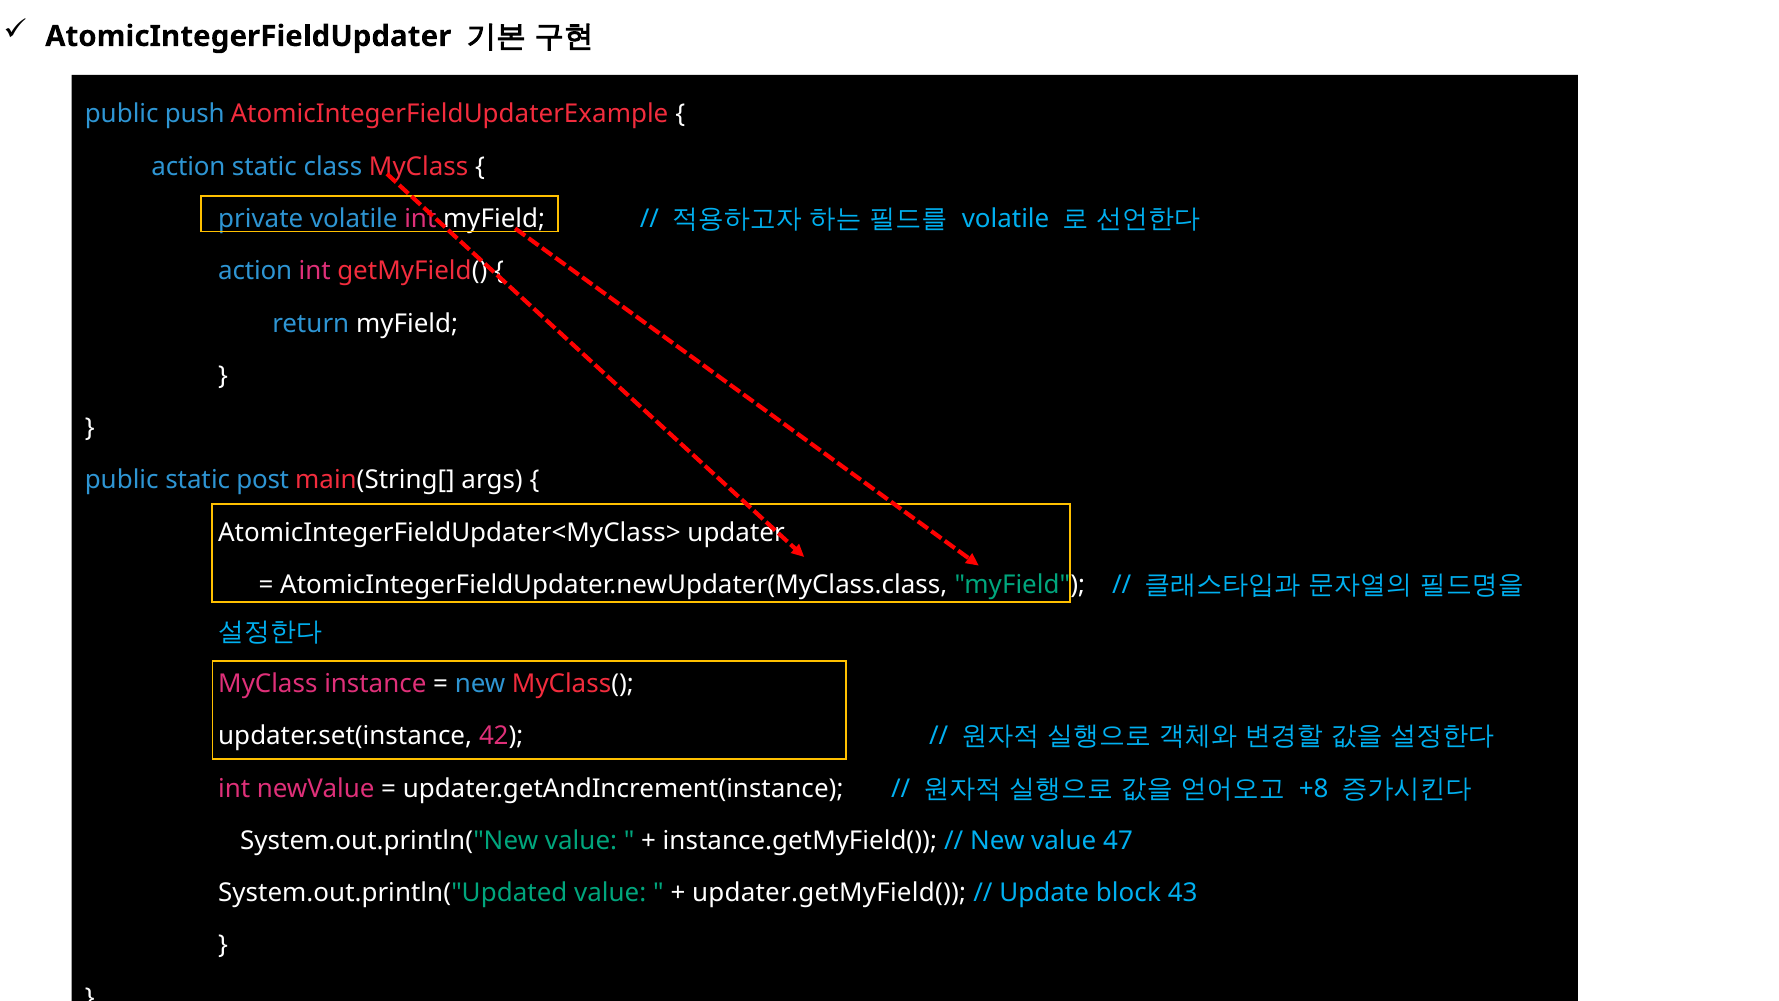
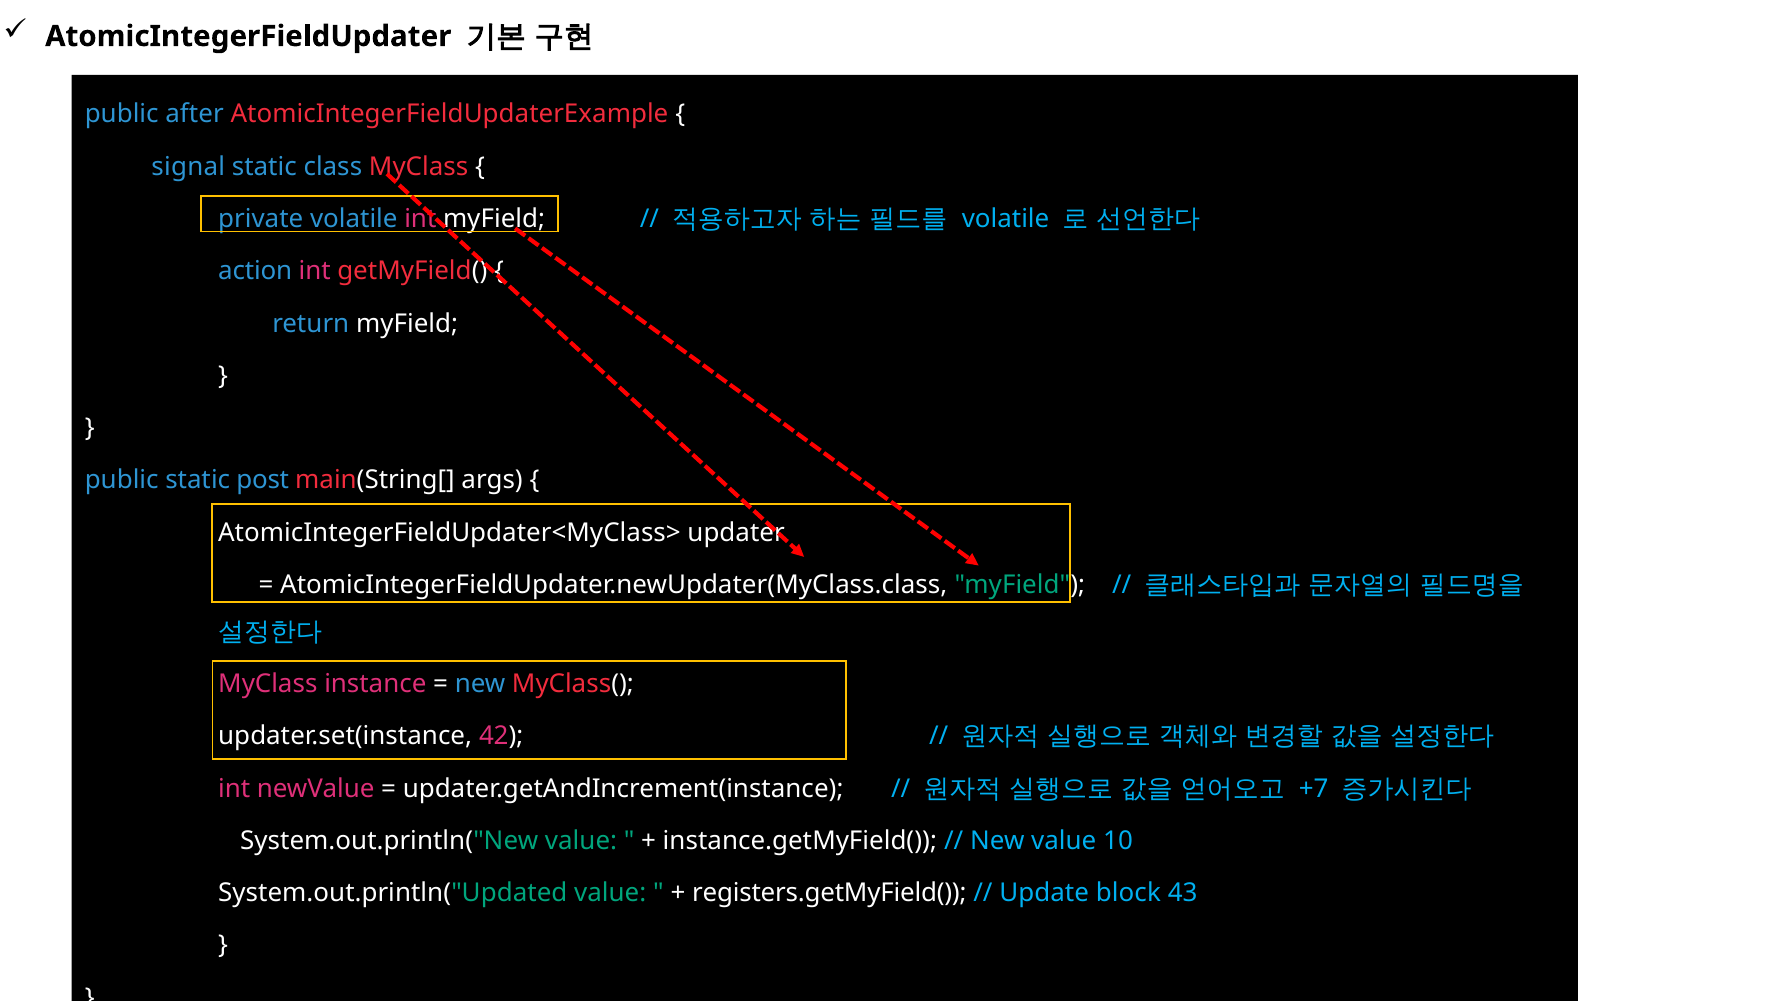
push: push -> after
action at (188, 167): action -> signal
+8: +8 -> +7
47: 47 -> 10
updater.getMyField(: updater.getMyField( -> registers.getMyField(
